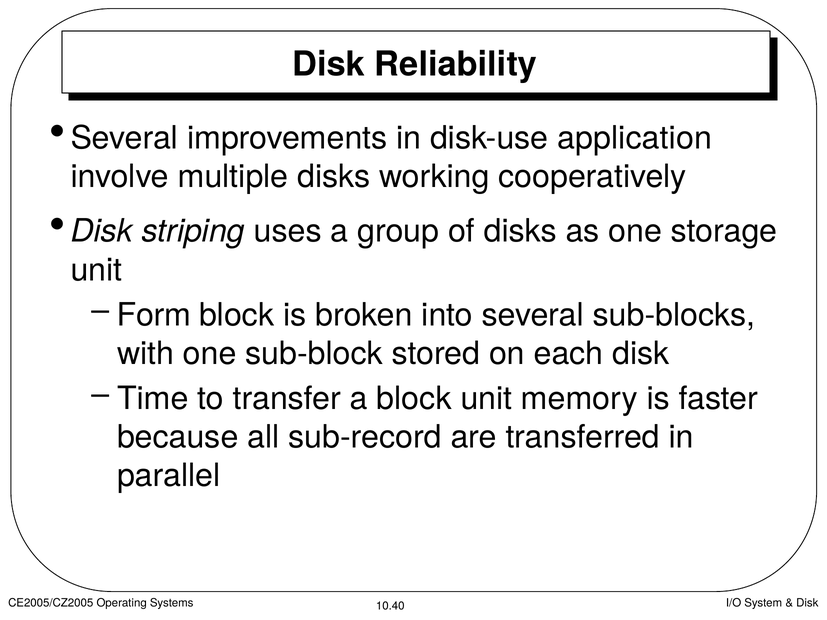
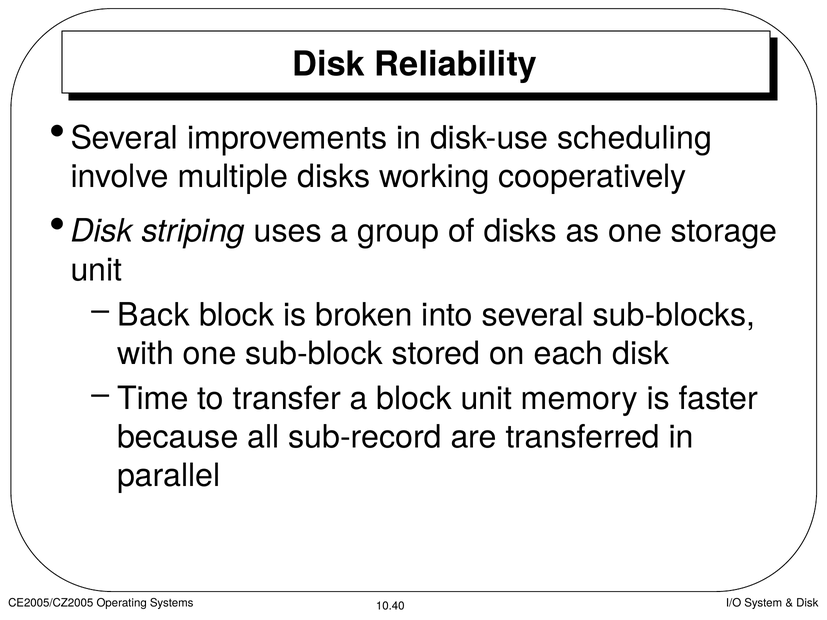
application: application -> scheduling
Form: Form -> Back
